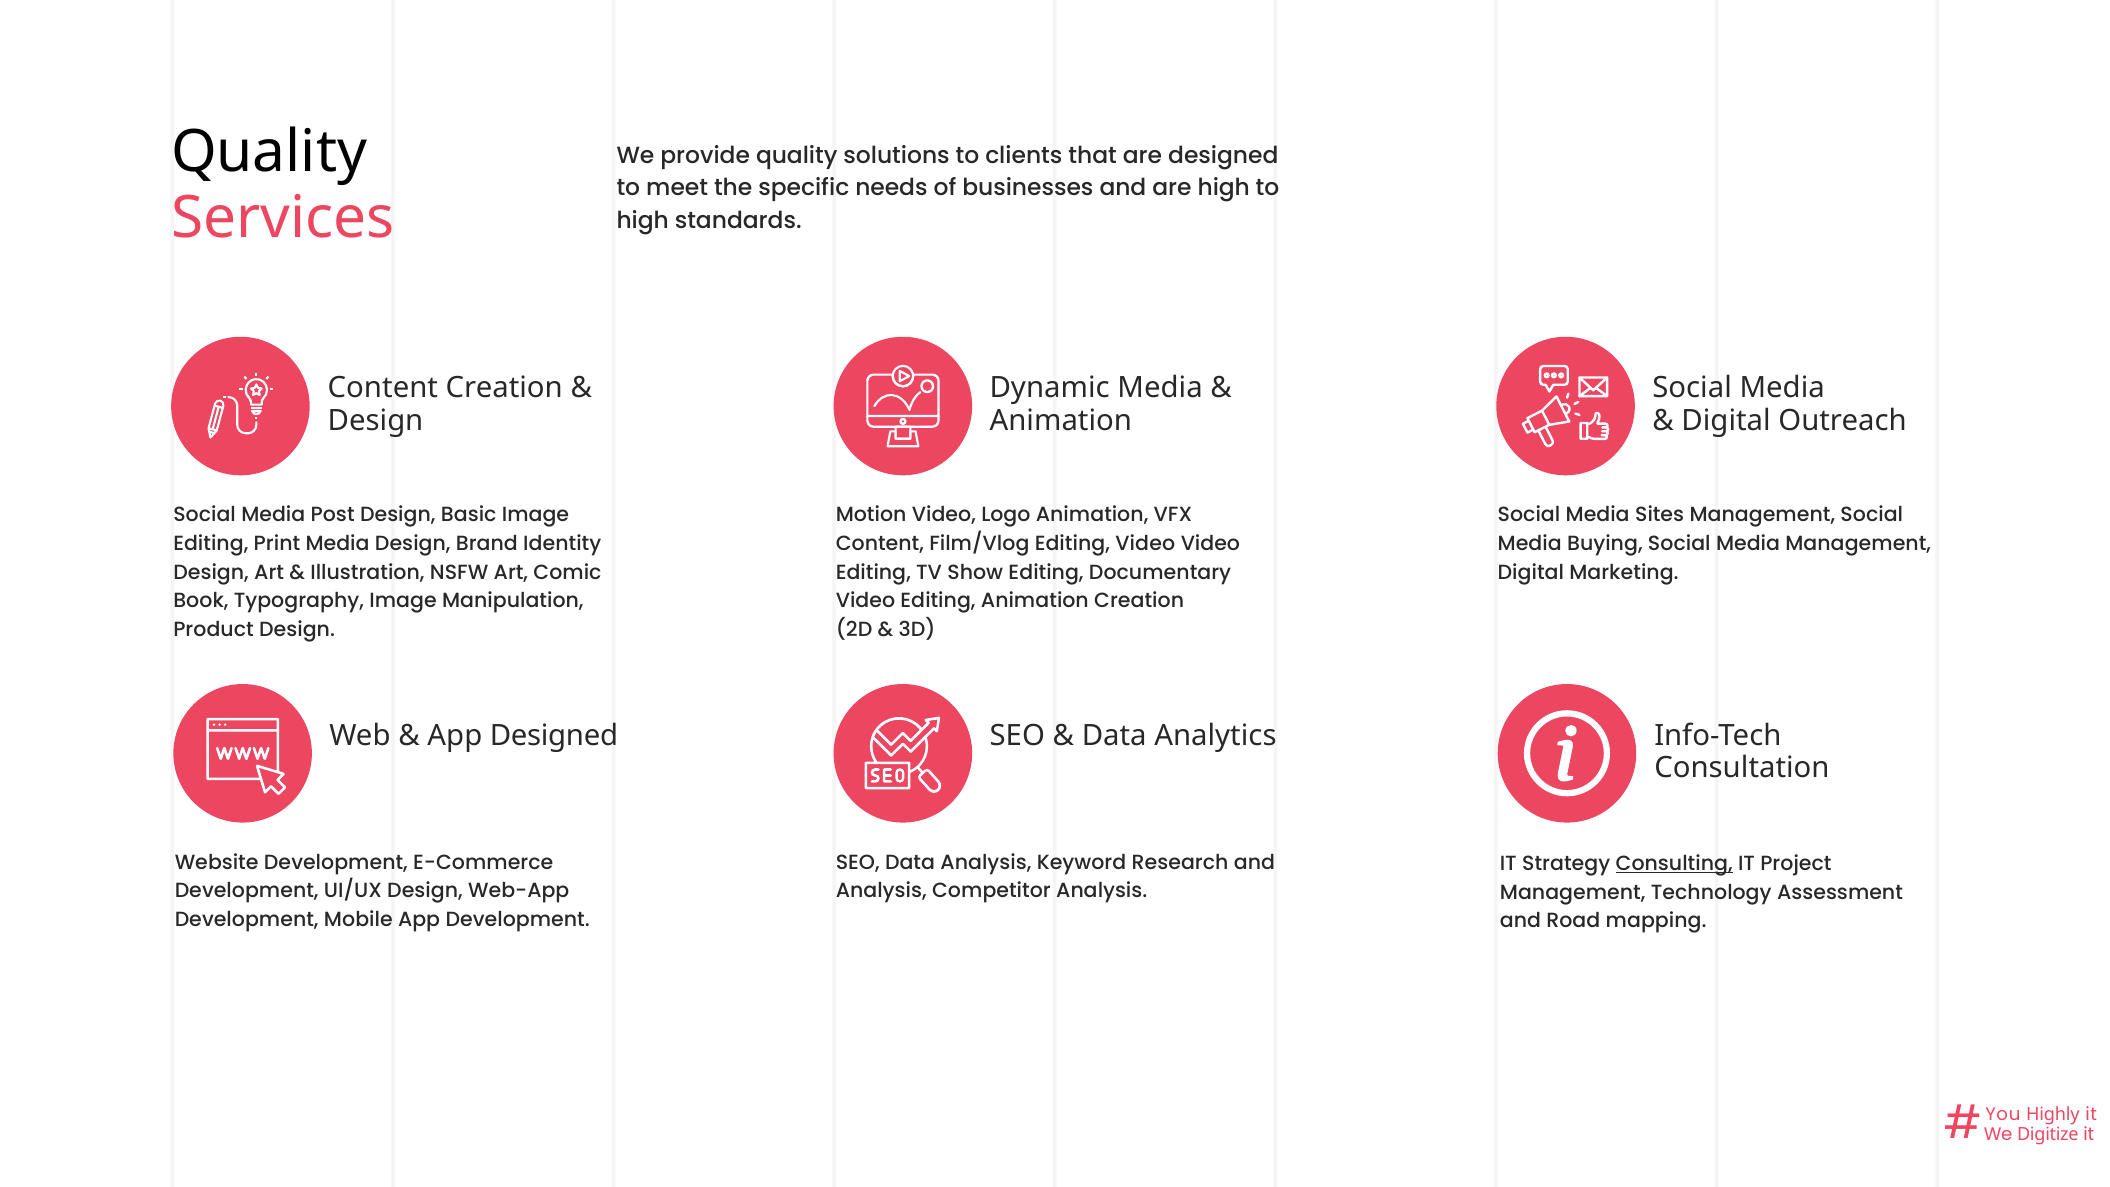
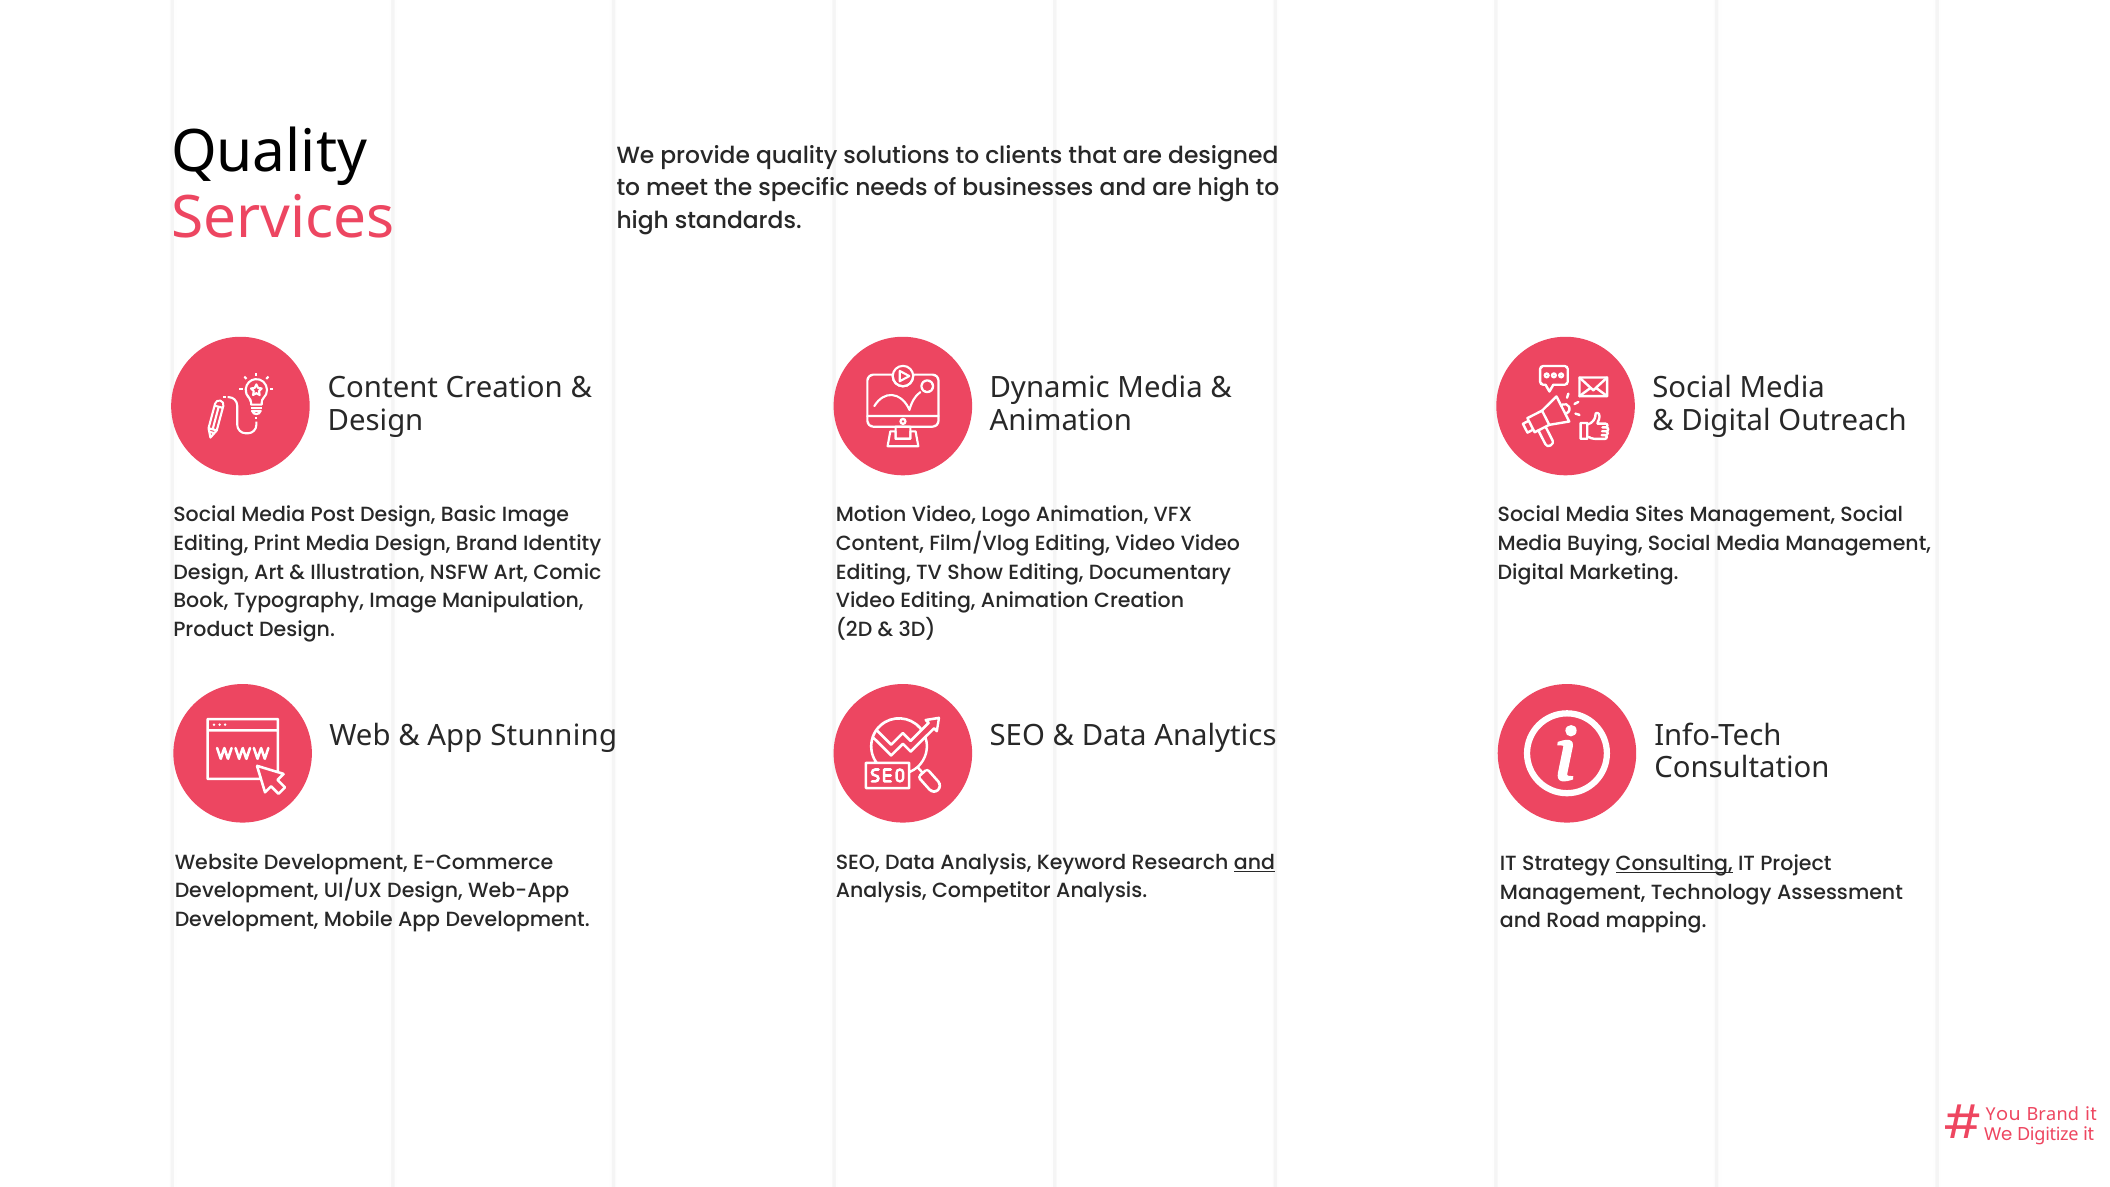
App Designed: Designed -> Stunning
and at (1254, 862) underline: none -> present
You Highly: Highly -> Brand
